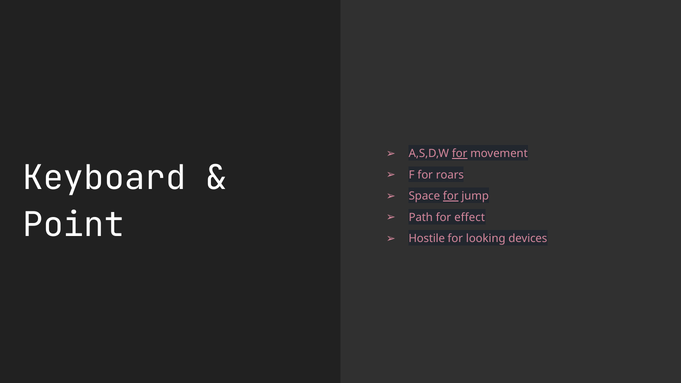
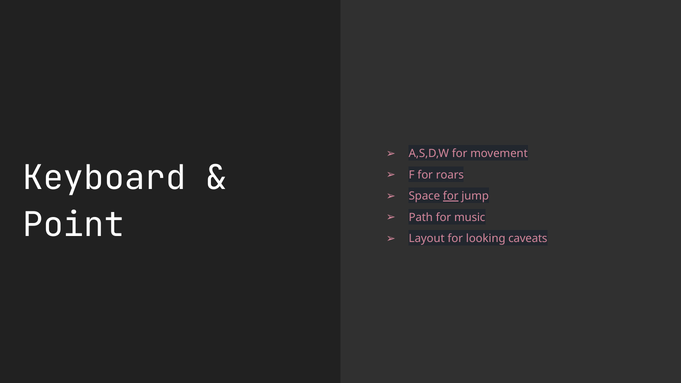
for at (460, 154) underline: present -> none
effect: effect -> music
Hostile: Hostile -> Layout
devices: devices -> caveats
